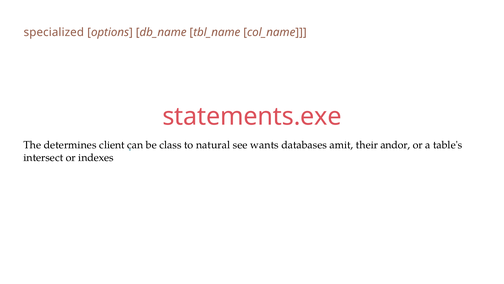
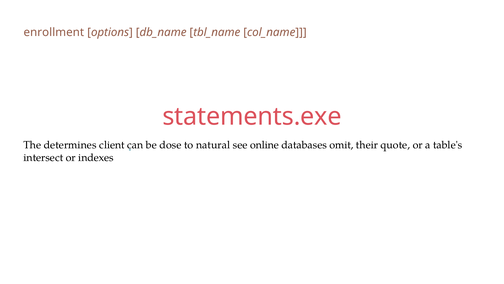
specialized: specialized -> enrollment
class: class -> dose
wants: wants -> online
amit: amit -> omit
andor: andor -> quote
